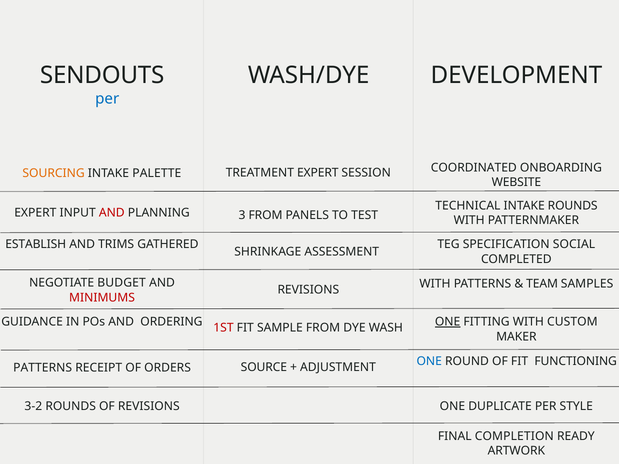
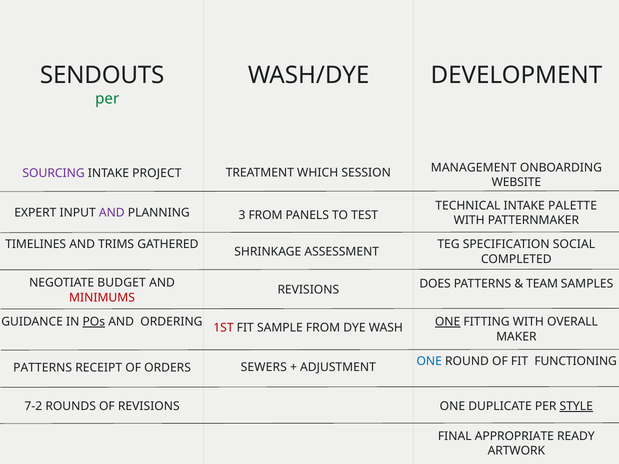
per at (107, 99) colour: blue -> green
COORDINATED: COORDINATED -> MANAGEMENT
TREATMENT EXPERT: EXPERT -> WHICH
SOURCING colour: orange -> purple
PALETTE: PALETTE -> PROJECT
INTAKE ROUNDS: ROUNDS -> PALETTE
AND at (112, 213) colour: red -> purple
ESTABLISH: ESTABLISH -> TIMELINES
WITH at (435, 284): WITH -> DOES
POs underline: none -> present
CUSTOM: CUSTOM -> OVERALL
SOURCE: SOURCE -> SEWERS
STYLE at (576, 406) underline: none -> present
3-2: 3-2 -> 7-2
COMPLETION: COMPLETION -> APPROPRIATE
